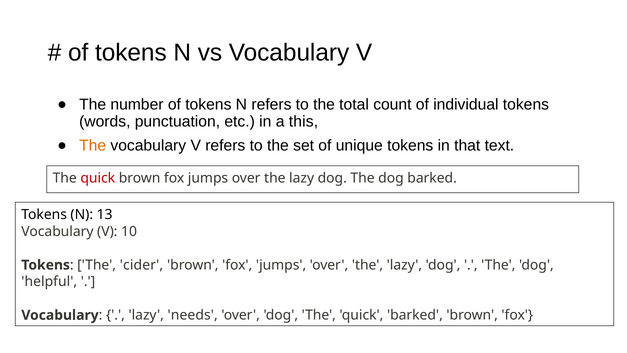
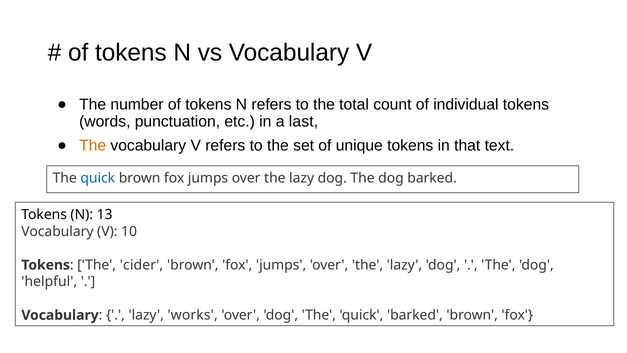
this: this -> last
quick at (98, 178) colour: red -> blue
needs: needs -> works
